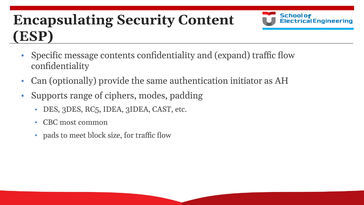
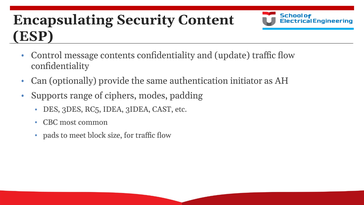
Specific: Specific -> Control
expand: expand -> update
